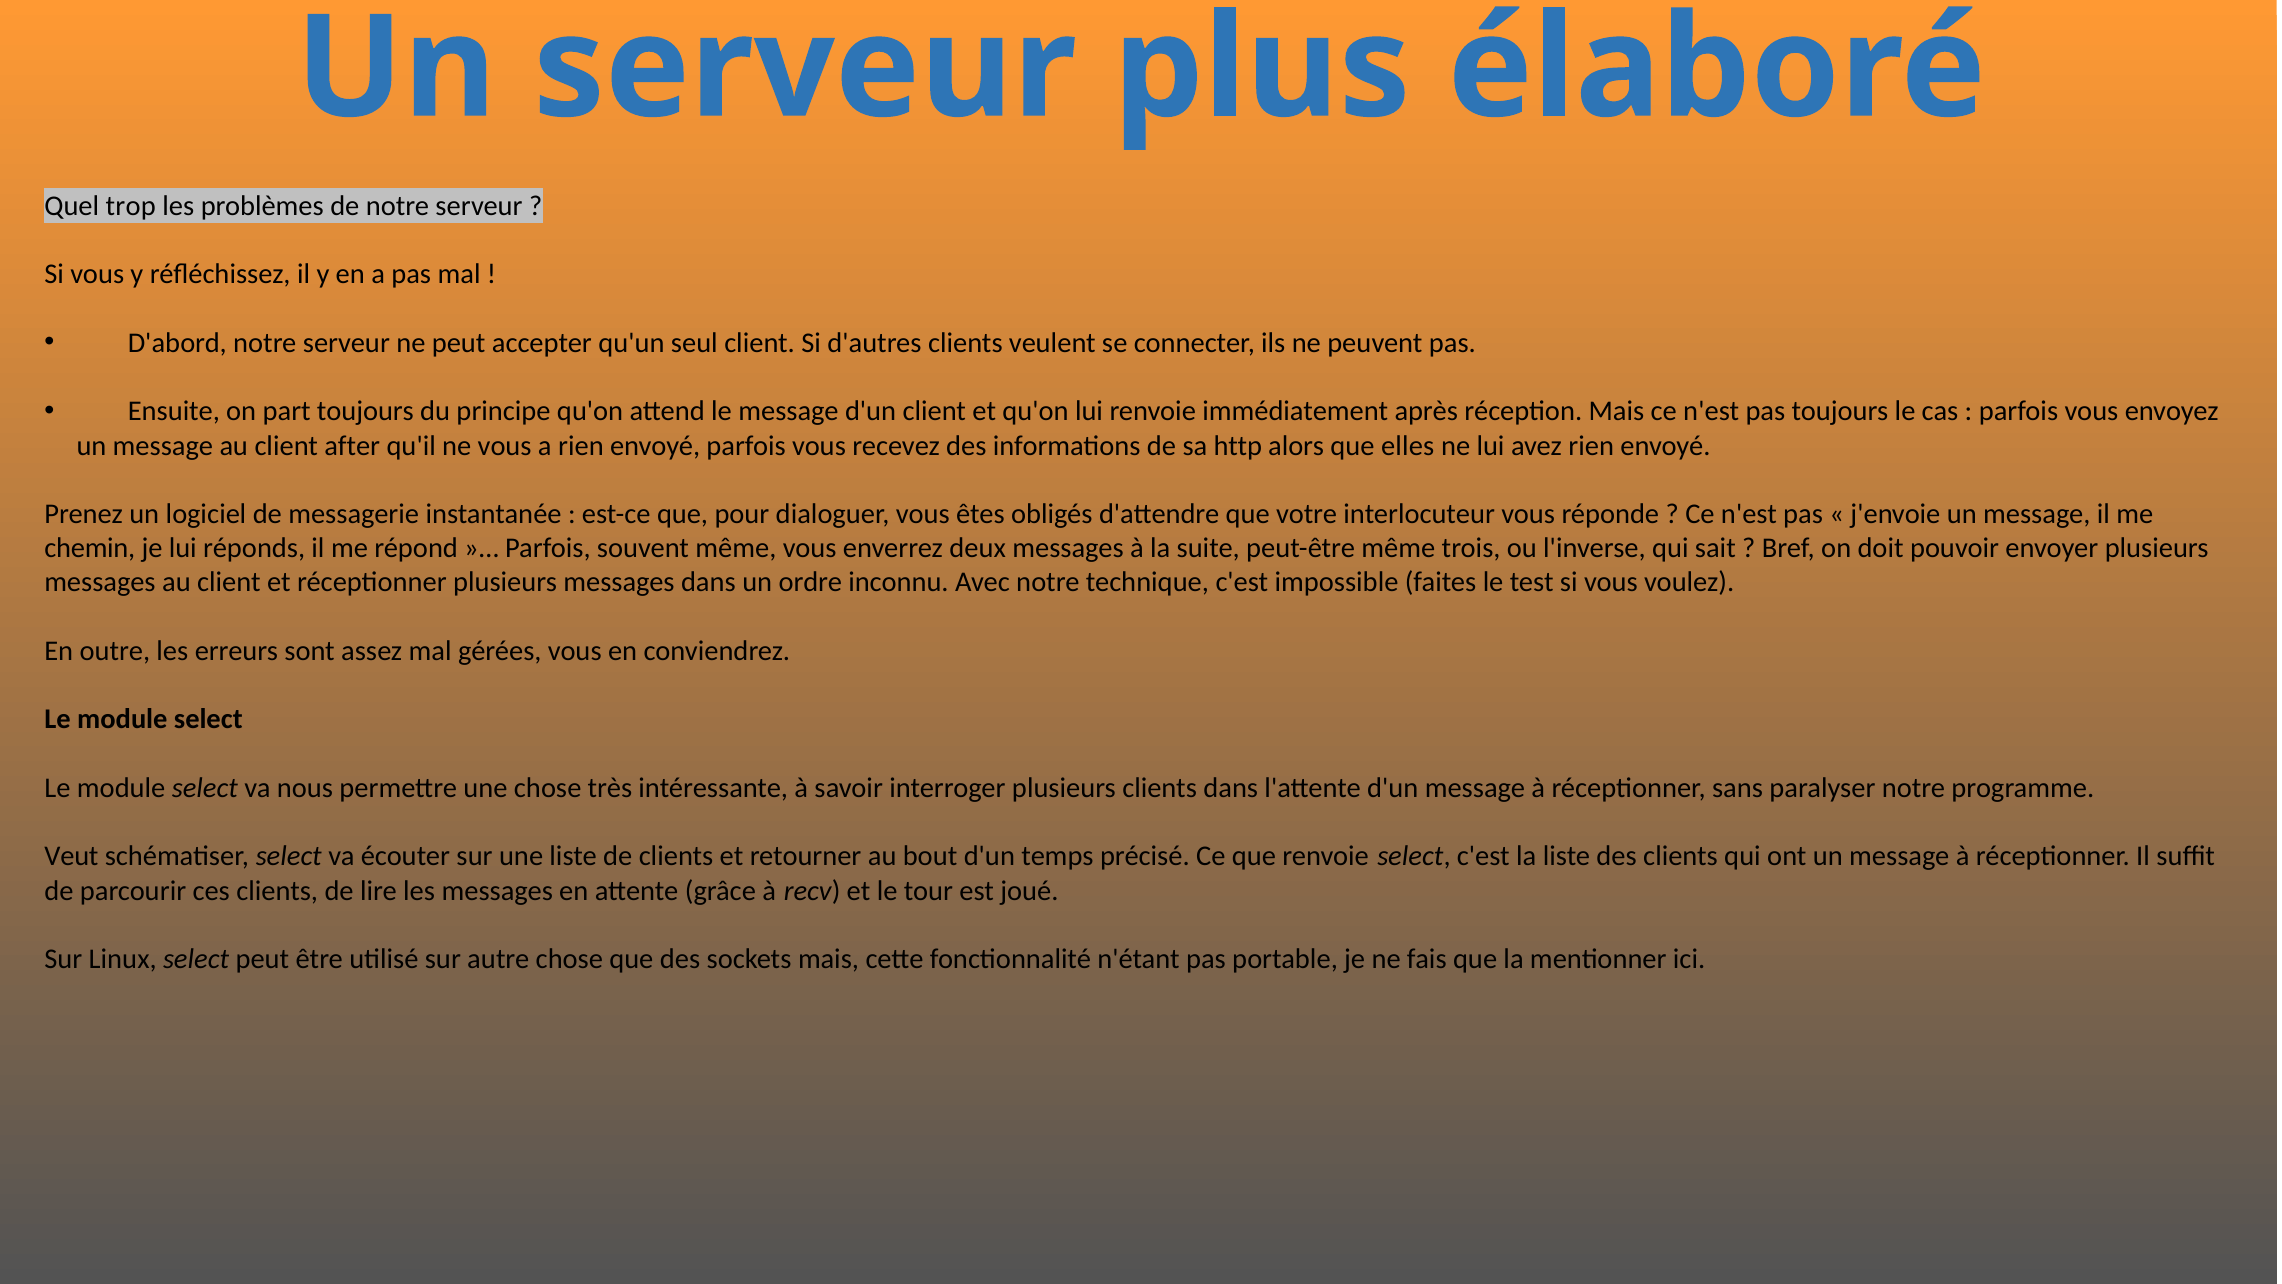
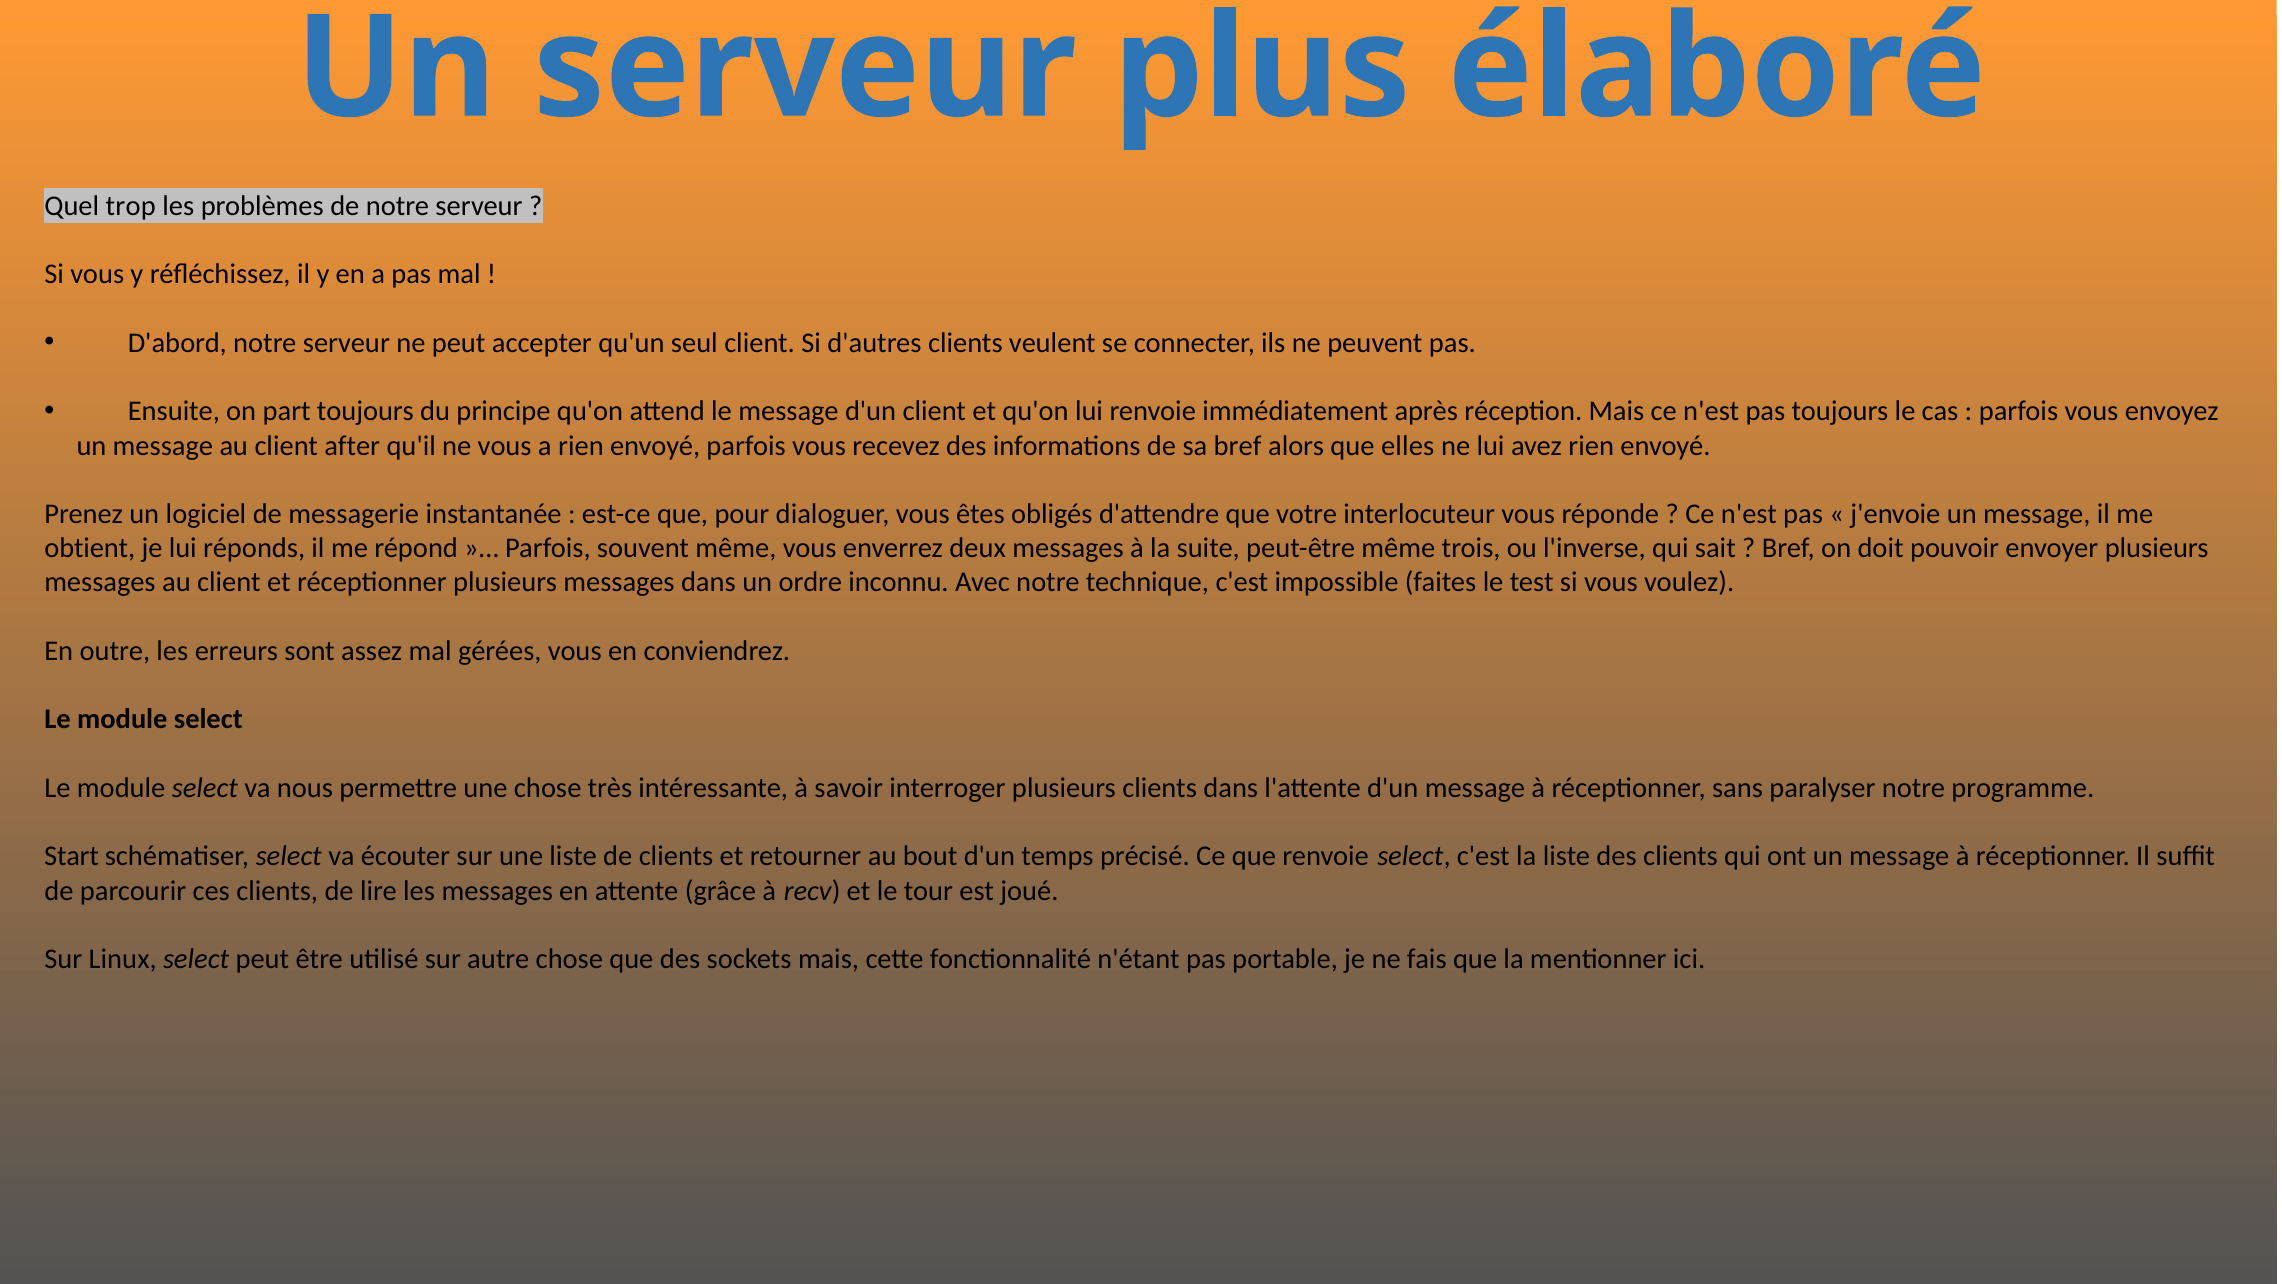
sa http: http -> bref
chemin: chemin -> obtient
Veut: Veut -> Start
